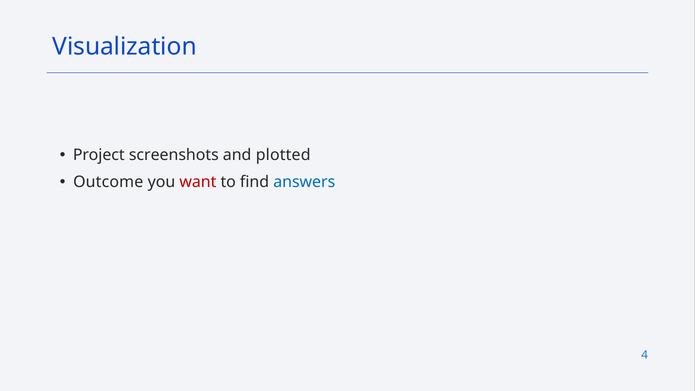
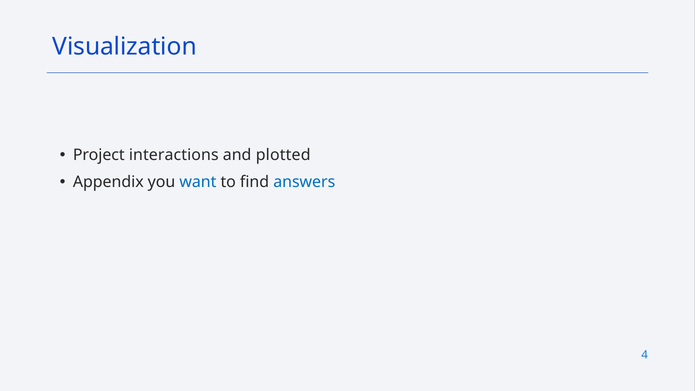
screenshots: screenshots -> interactions
Outcome: Outcome -> Appendix
want colour: red -> blue
